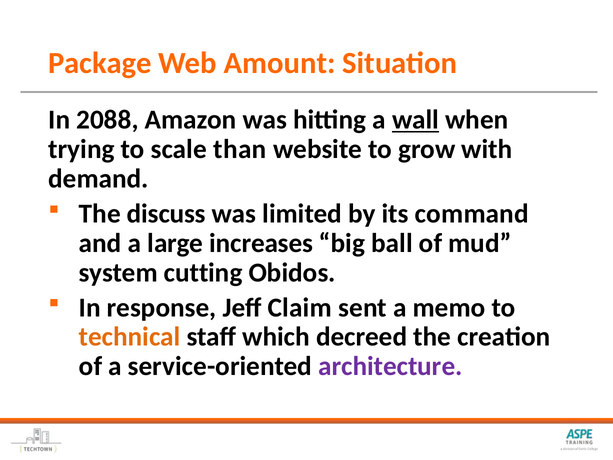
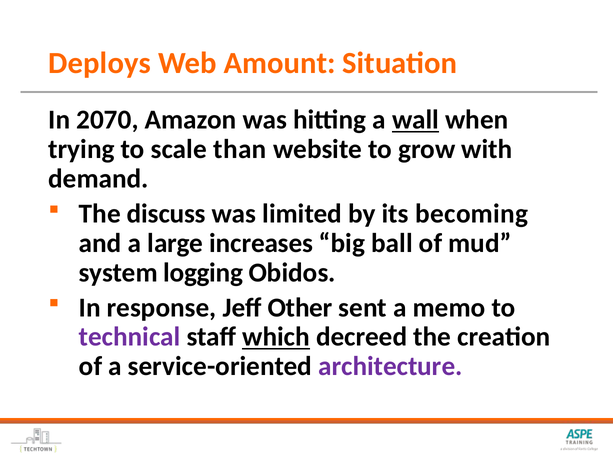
Package: Package -> Deploys
2088: 2088 -> 2070
command: command -> becoming
cutting: cutting -> logging
Claim: Claim -> Other
technical colour: orange -> purple
which underline: none -> present
